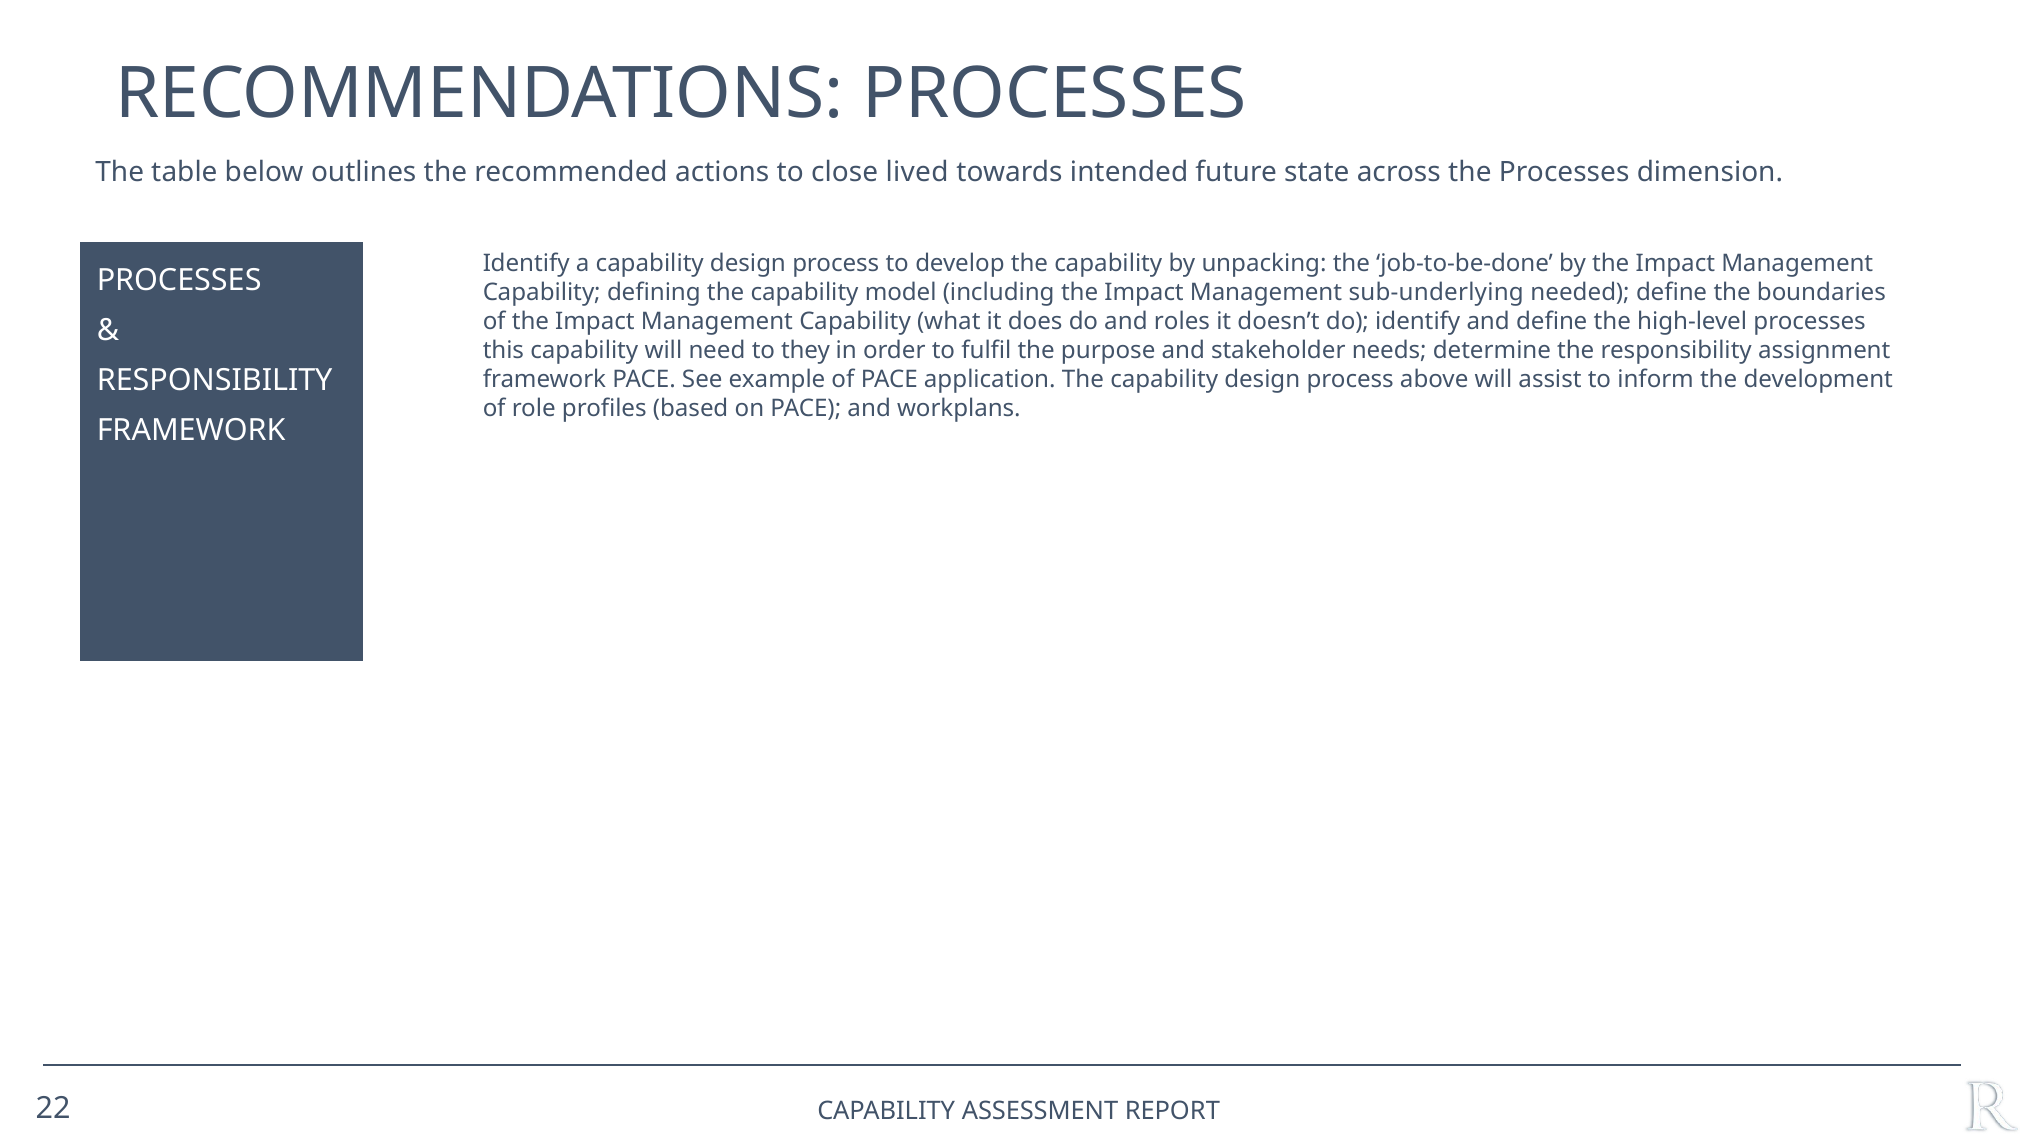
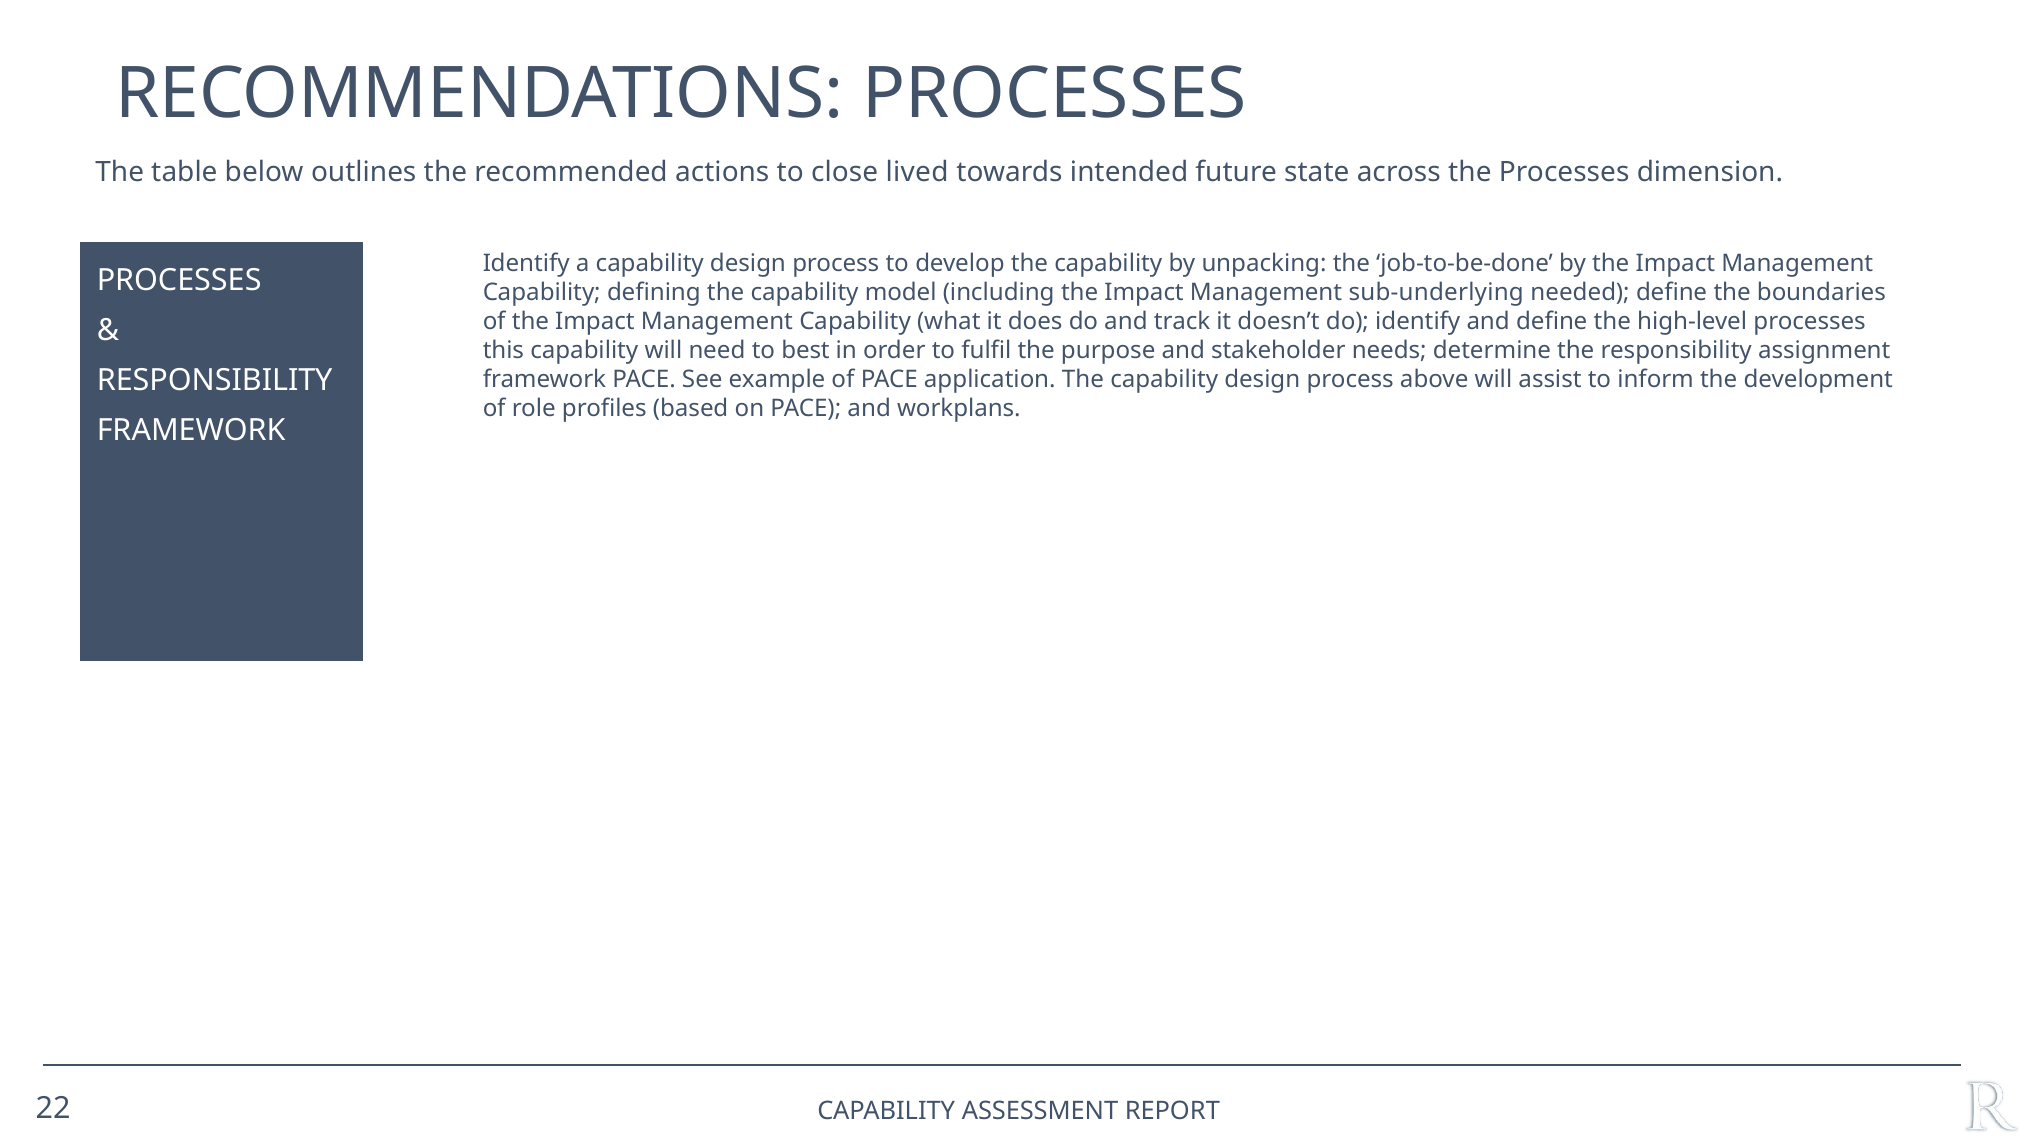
roles: roles -> track
they: they -> best
